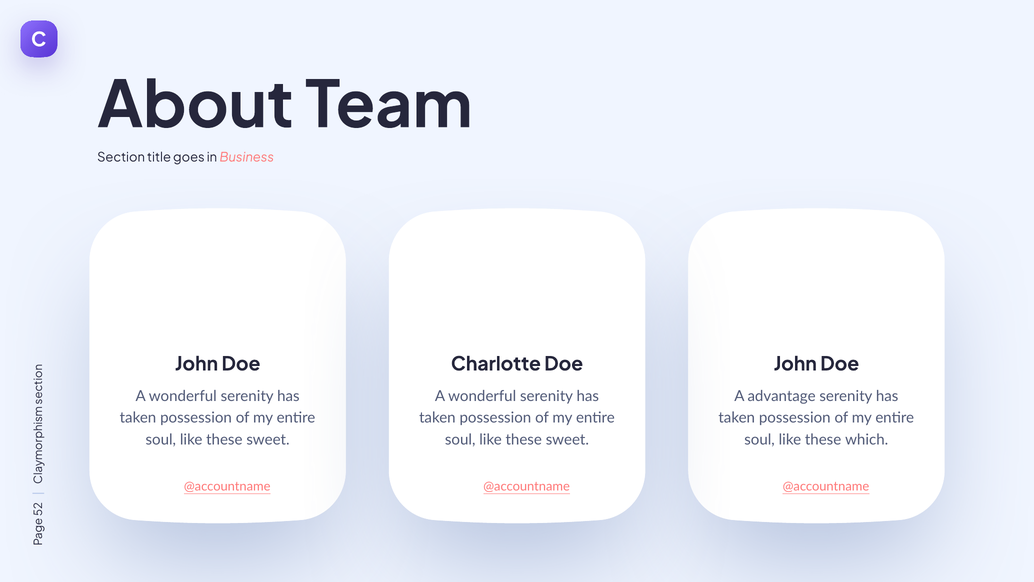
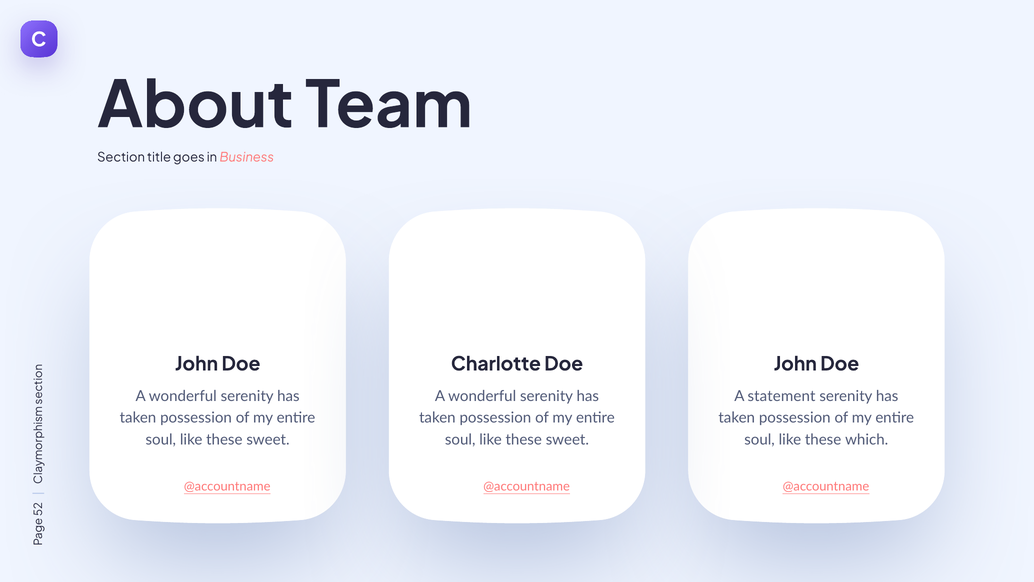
advantage: advantage -> statement
